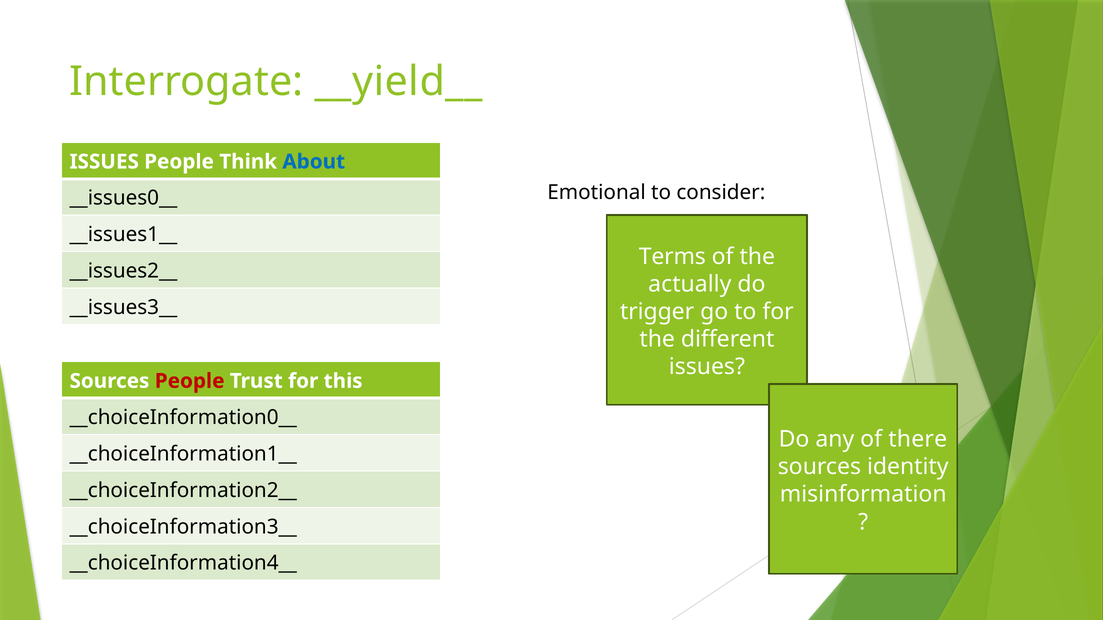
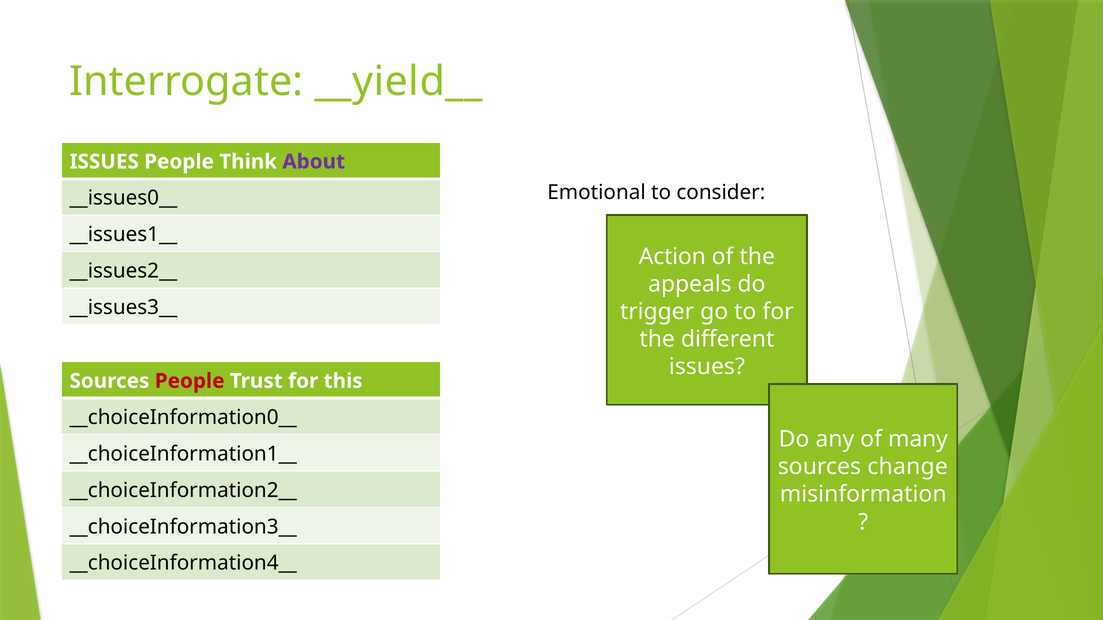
About colour: blue -> purple
Terms: Terms -> Action
actually: actually -> appeals
there: there -> many
identity: identity -> change
